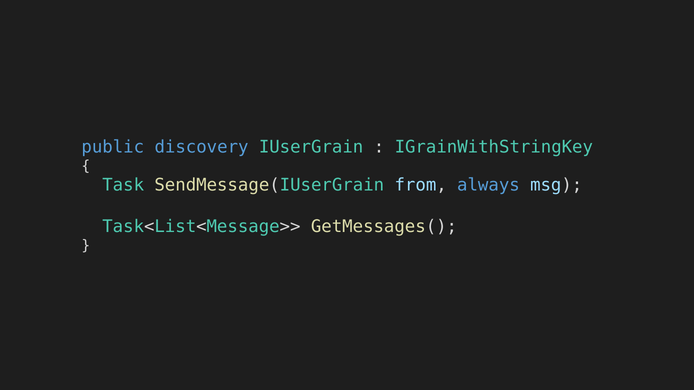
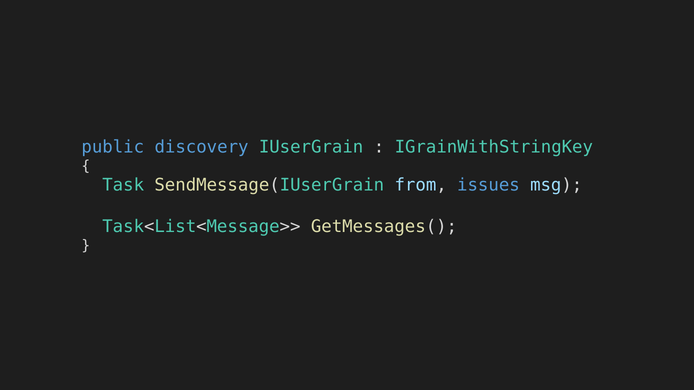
always: always -> issues
